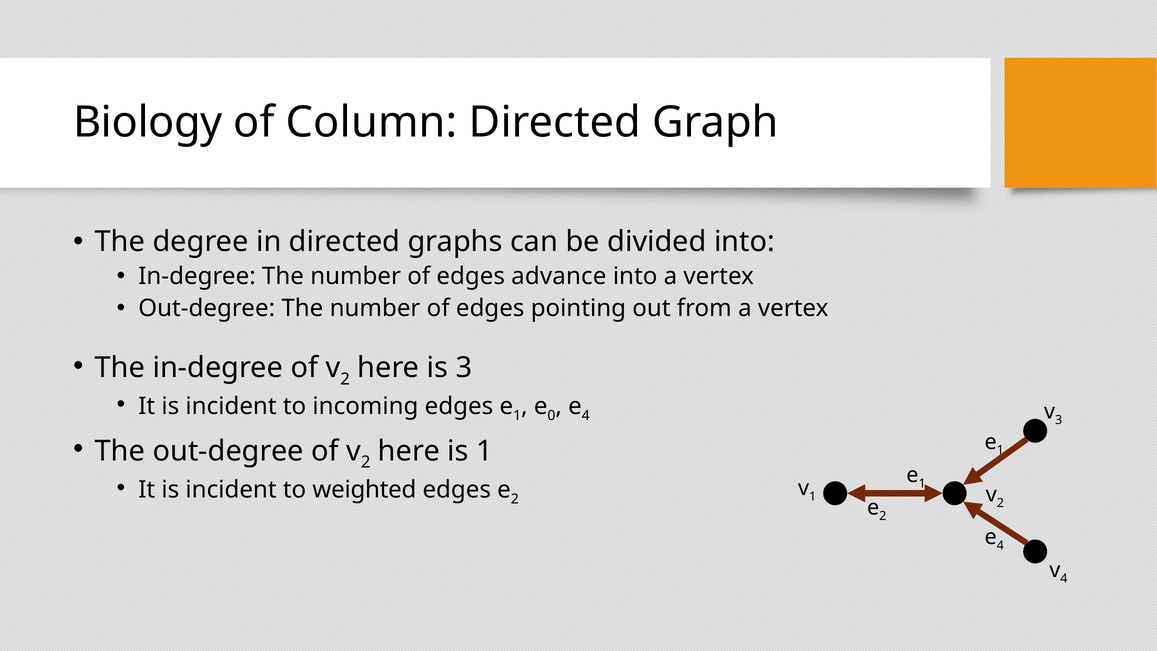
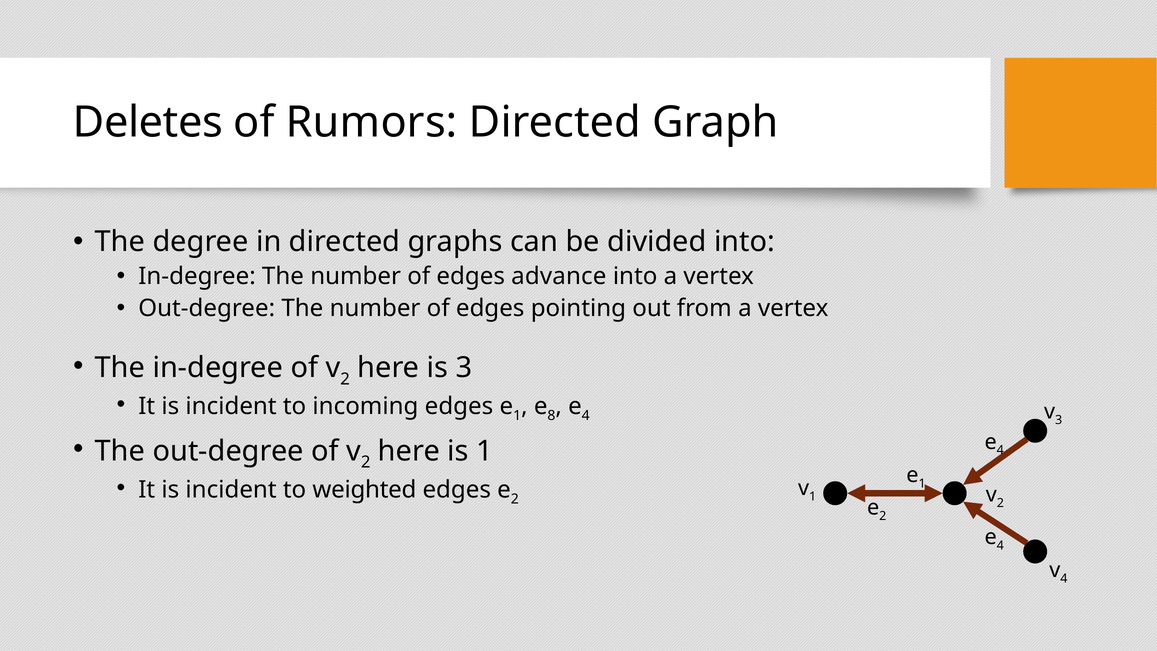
Biology: Biology -> Deletes
Column: Column -> Rumors
0: 0 -> 8
1 at (1000, 450): 1 -> 4
